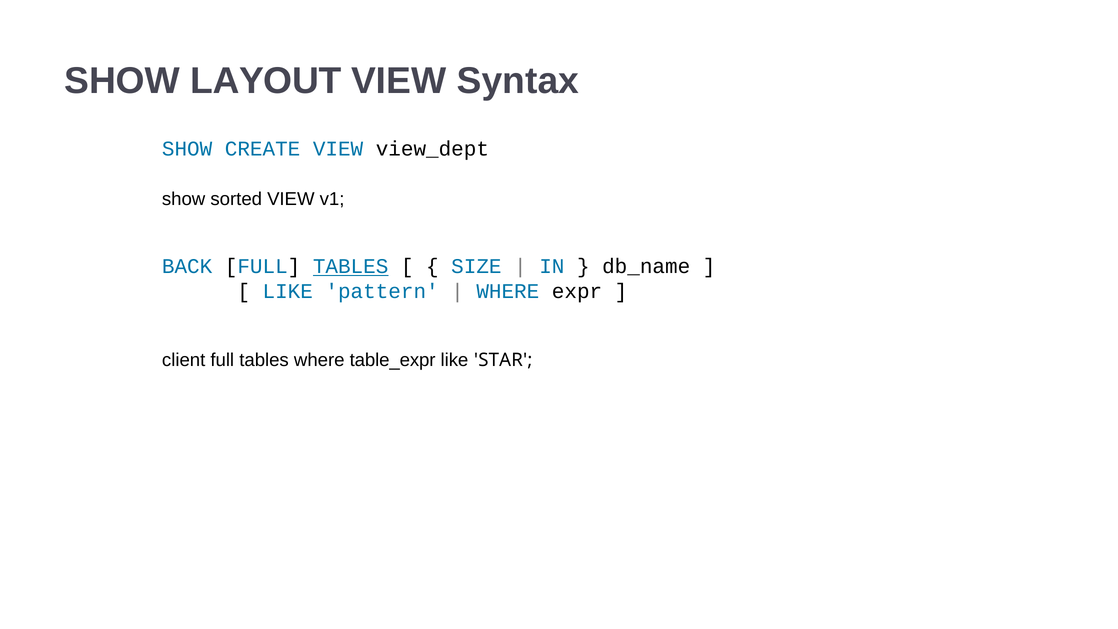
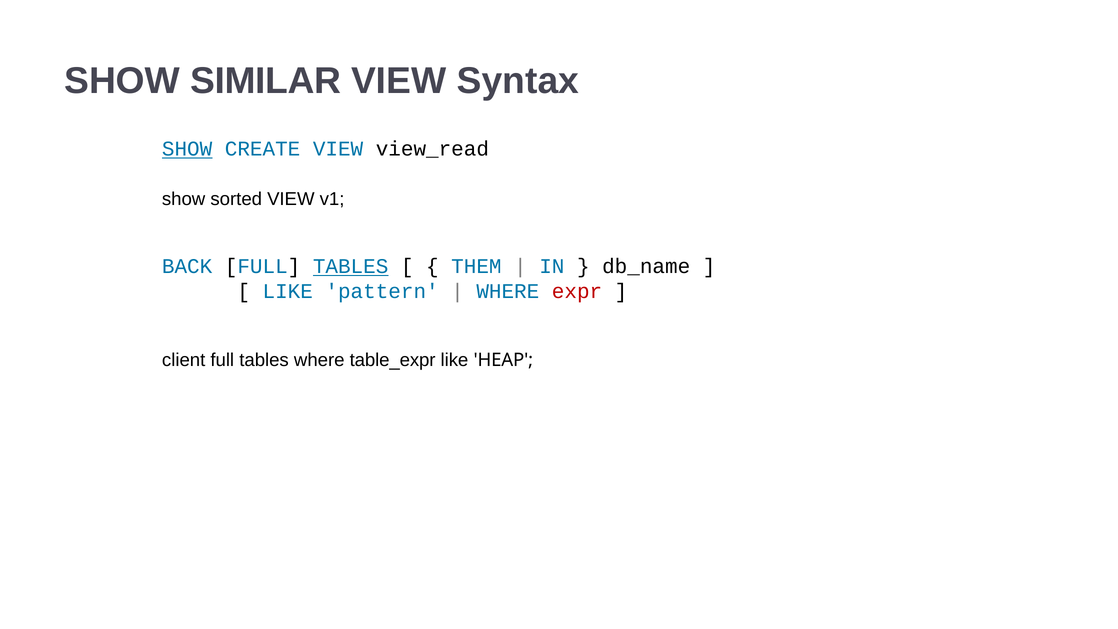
LAYOUT: LAYOUT -> SIMILAR
SHOW at (187, 149) underline: none -> present
view_dept: view_dept -> view_read
SIZE: SIZE -> THEM
expr colour: black -> red
STAR: STAR -> HEAP
